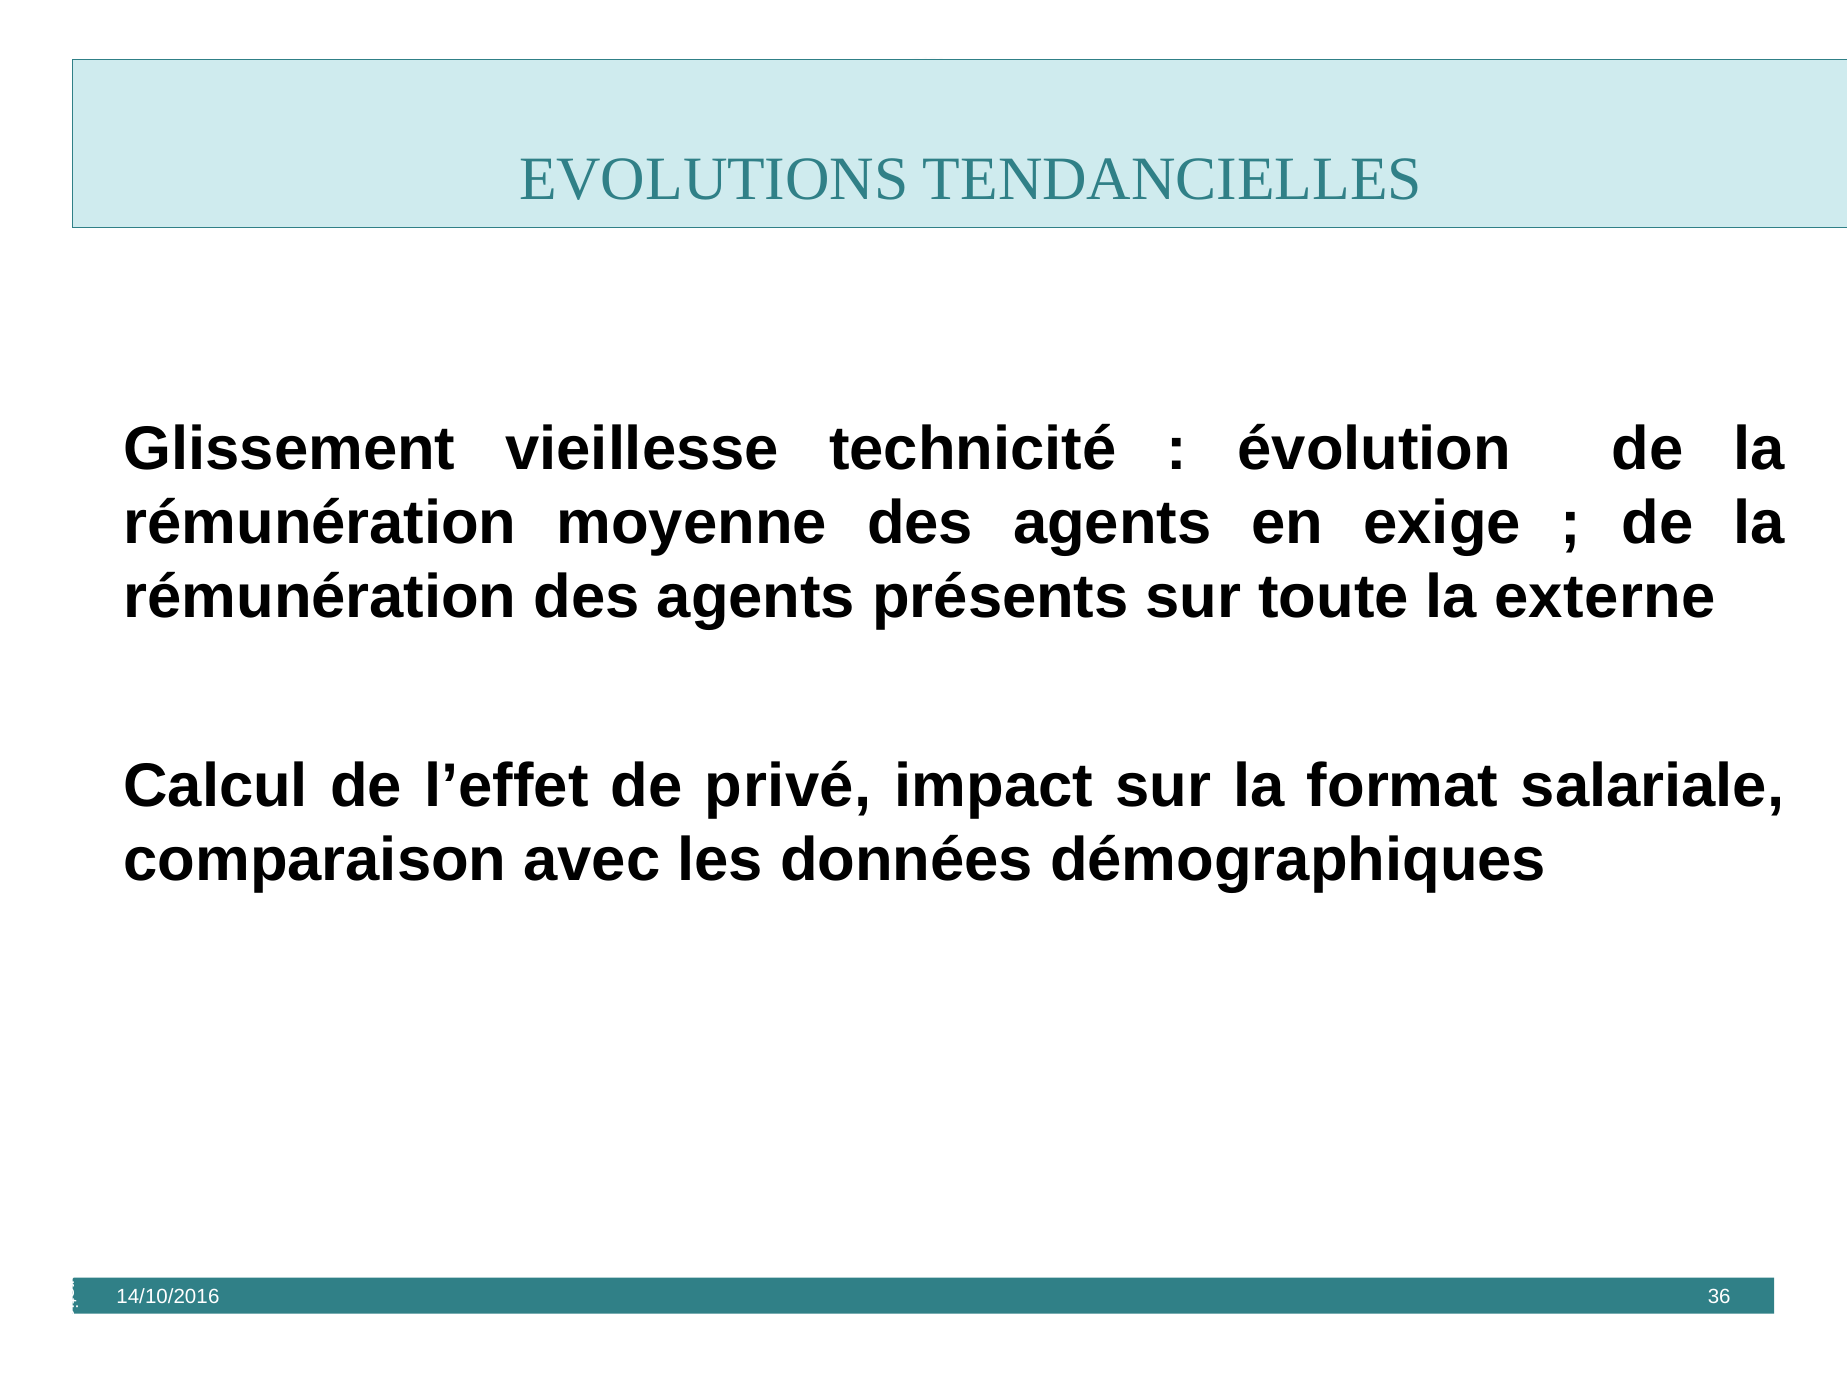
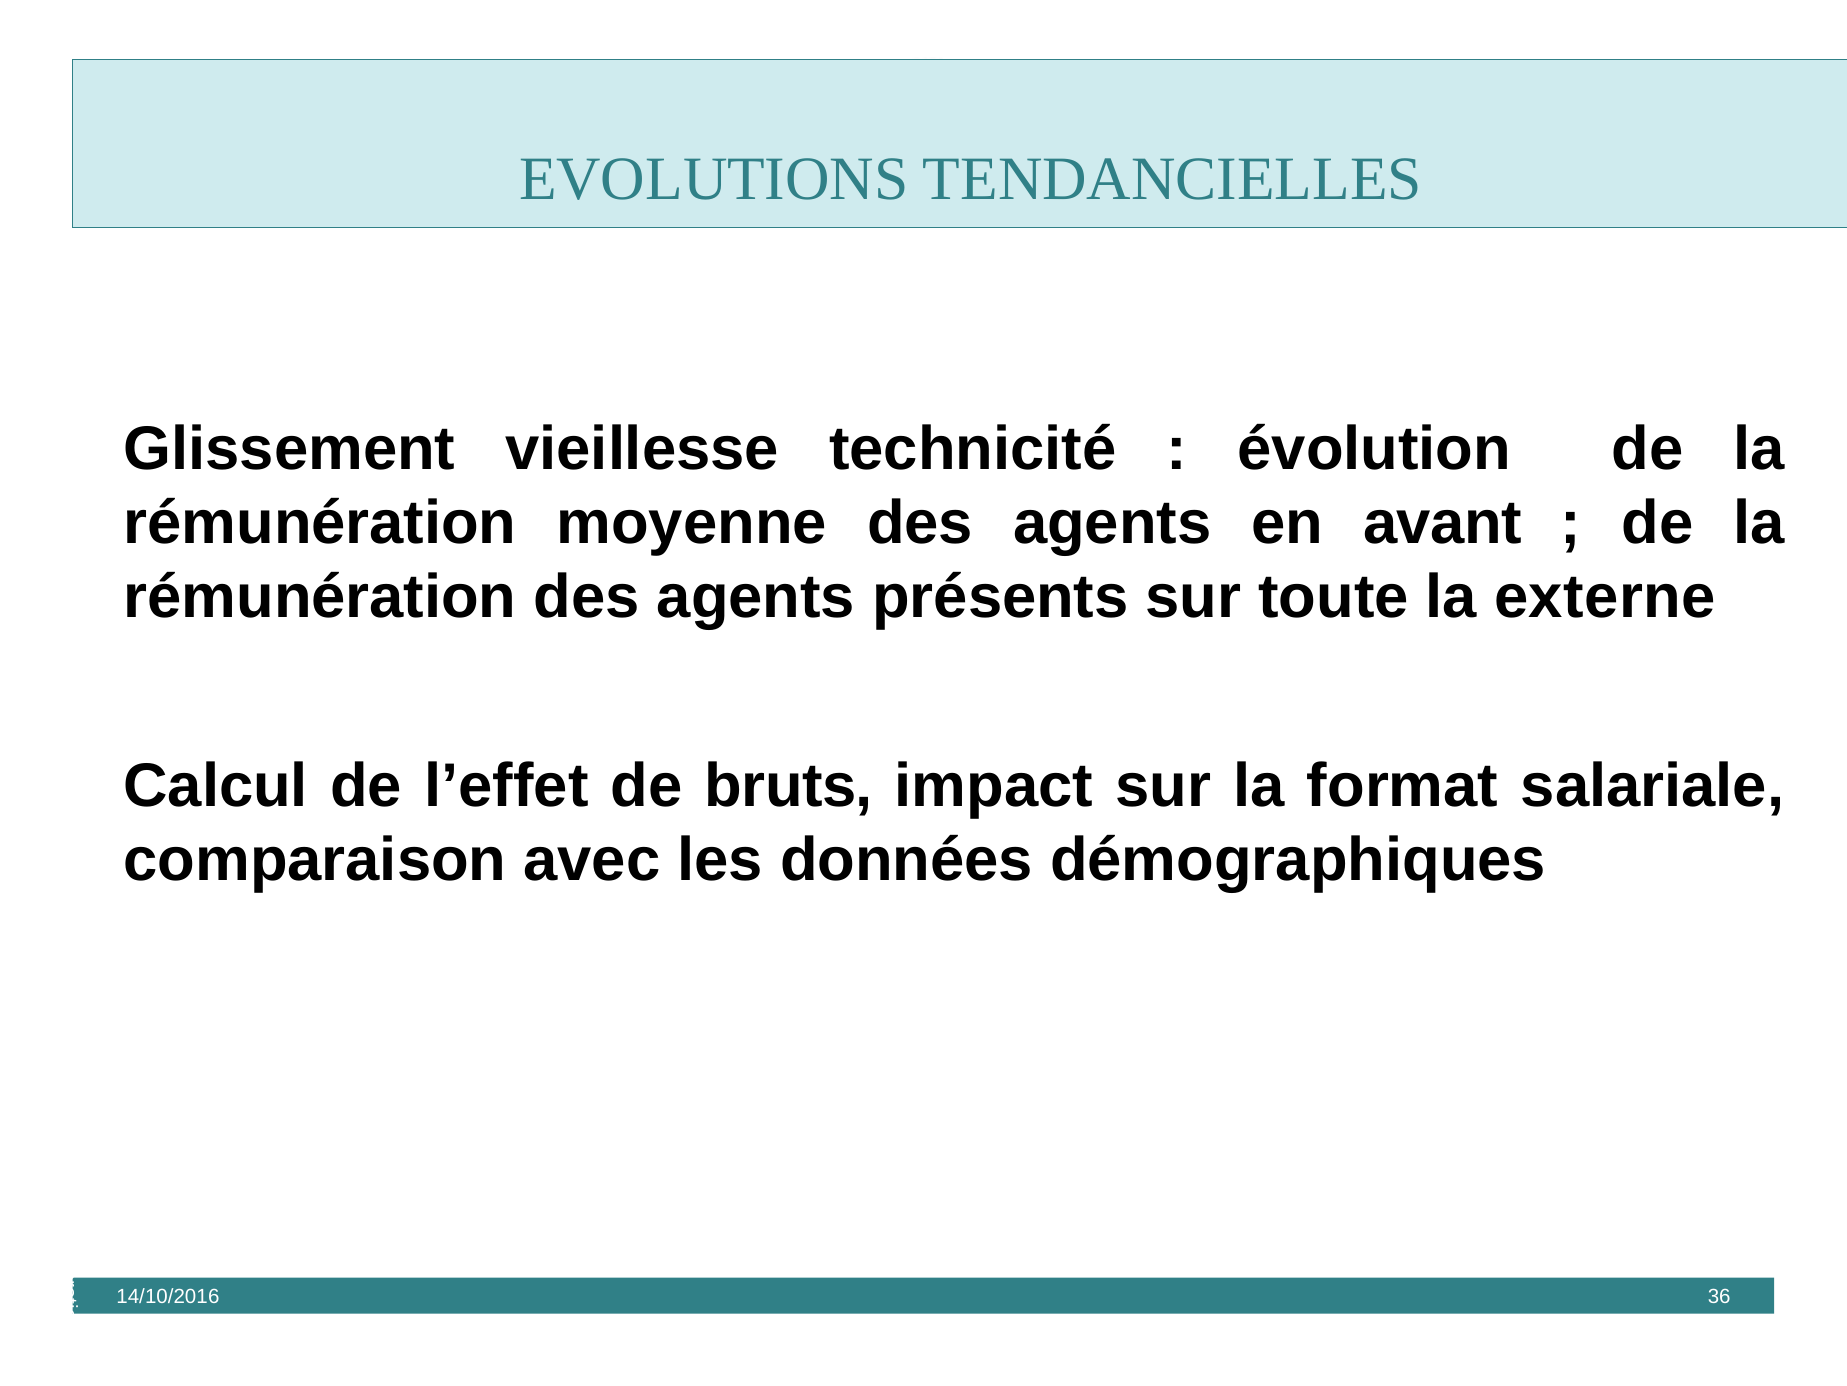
exige: exige -> avant
privé: privé -> bruts
